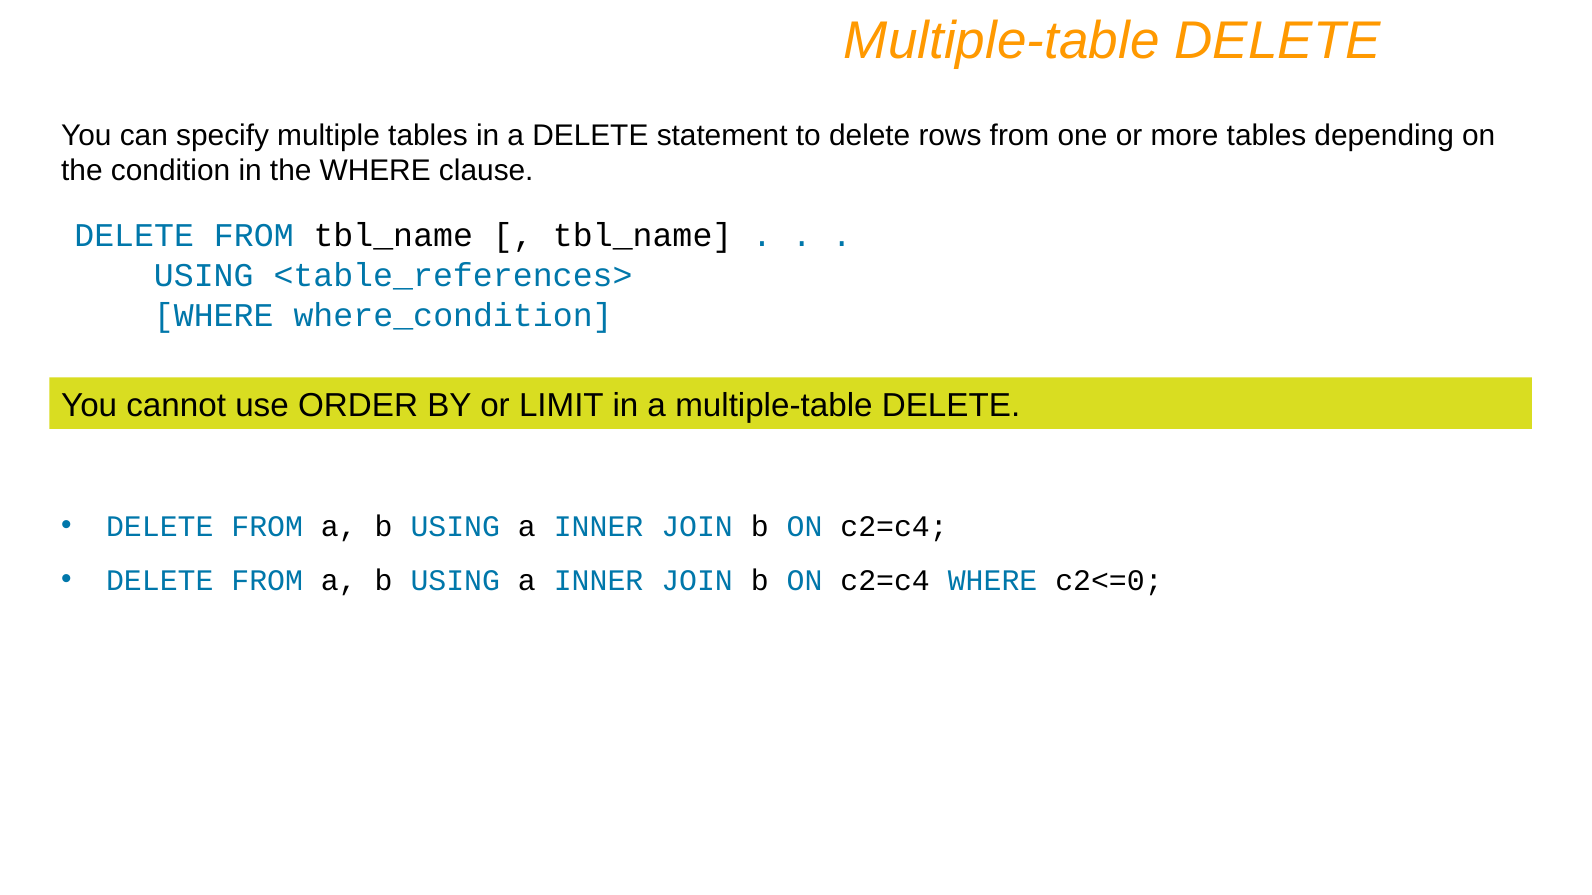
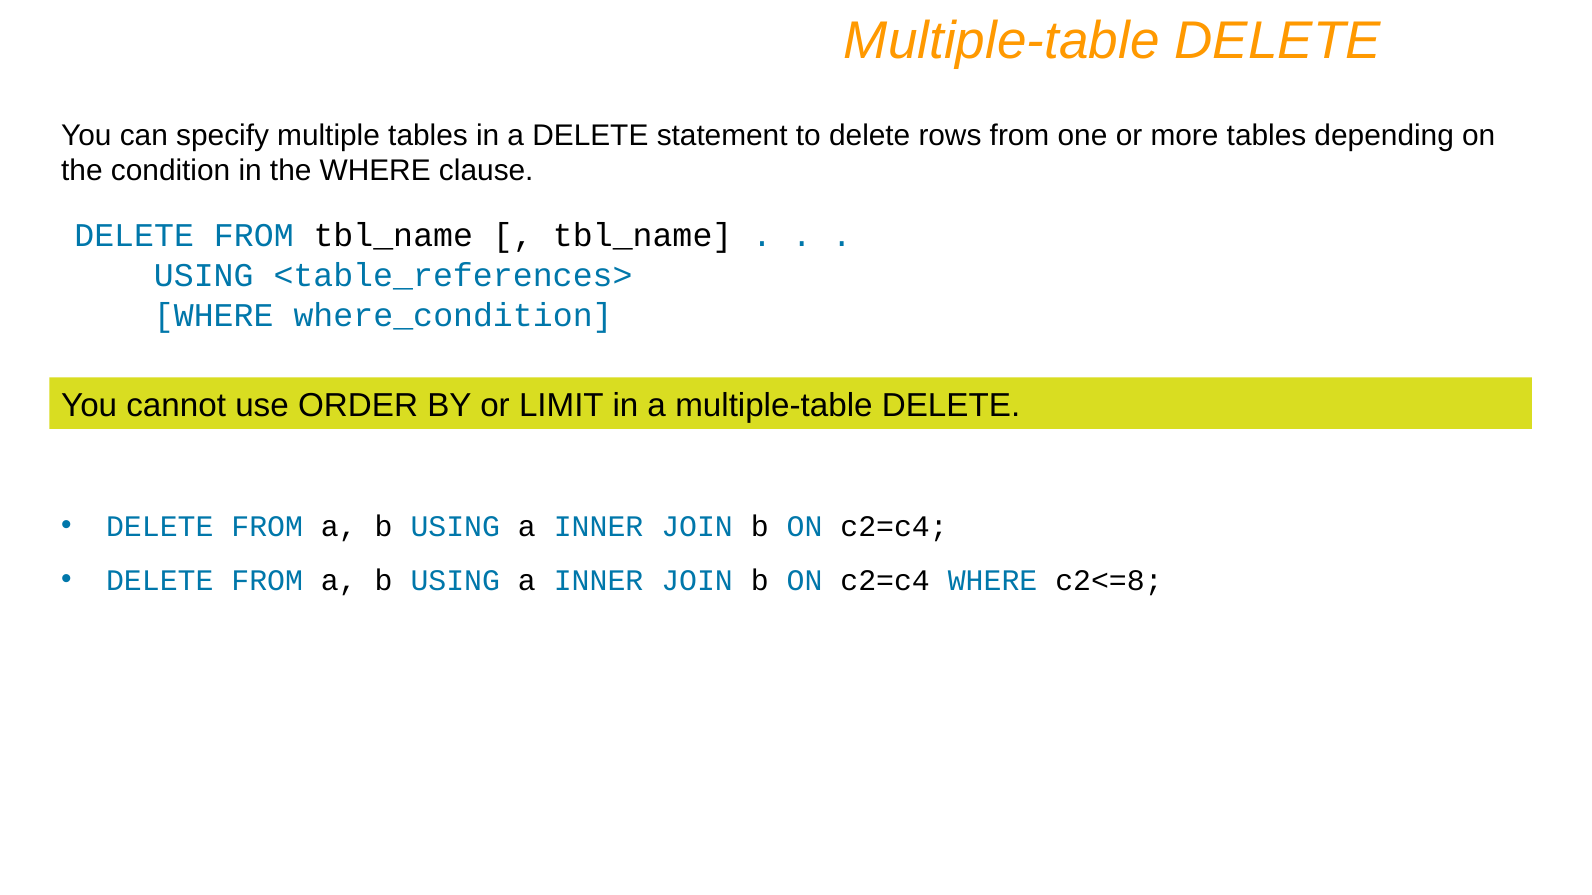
c2<=0: c2<=0 -> c2<=8
